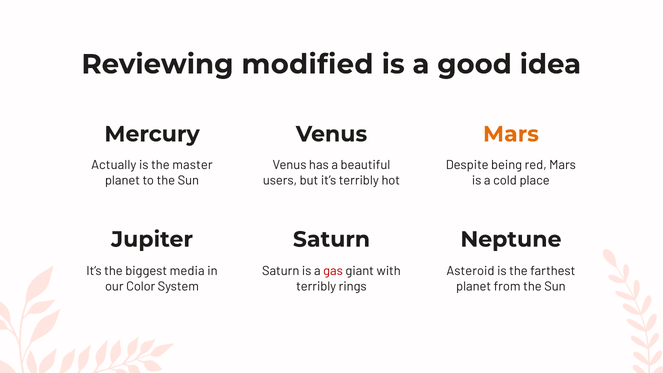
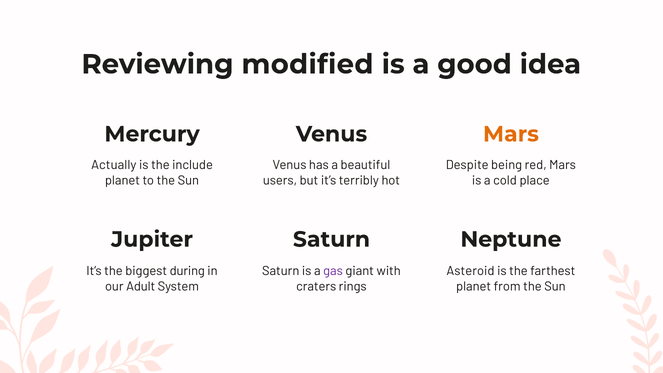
master: master -> include
media: media -> during
gas colour: red -> purple
Color: Color -> Adult
terribly at (316, 286): terribly -> craters
